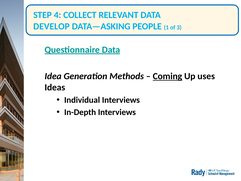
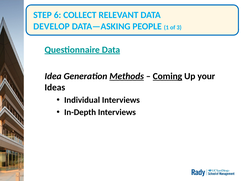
4: 4 -> 6
Methods underline: none -> present
uses: uses -> your
